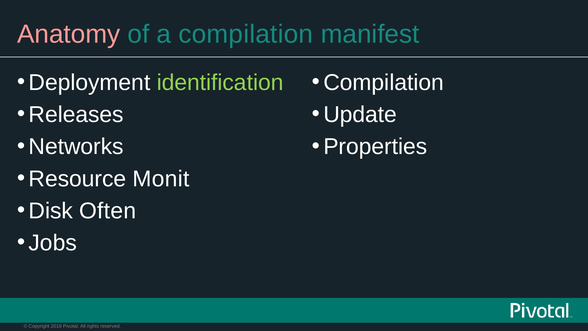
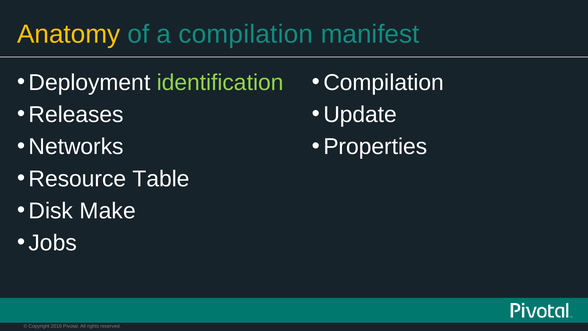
Anatomy colour: pink -> yellow
Monit: Monit -> Table
Often: Often -> Make
